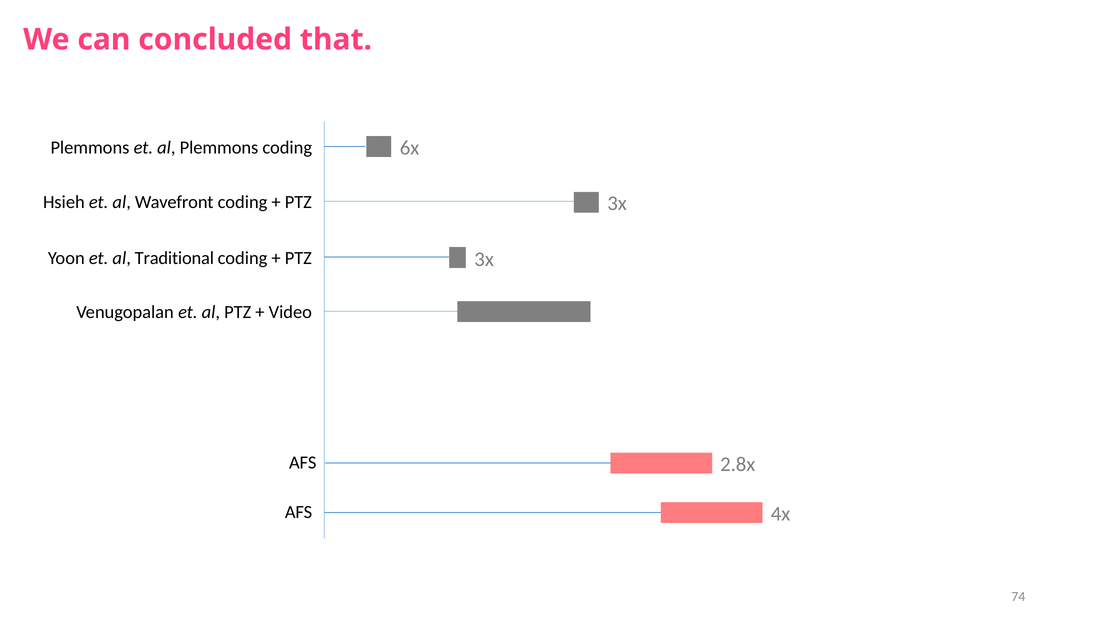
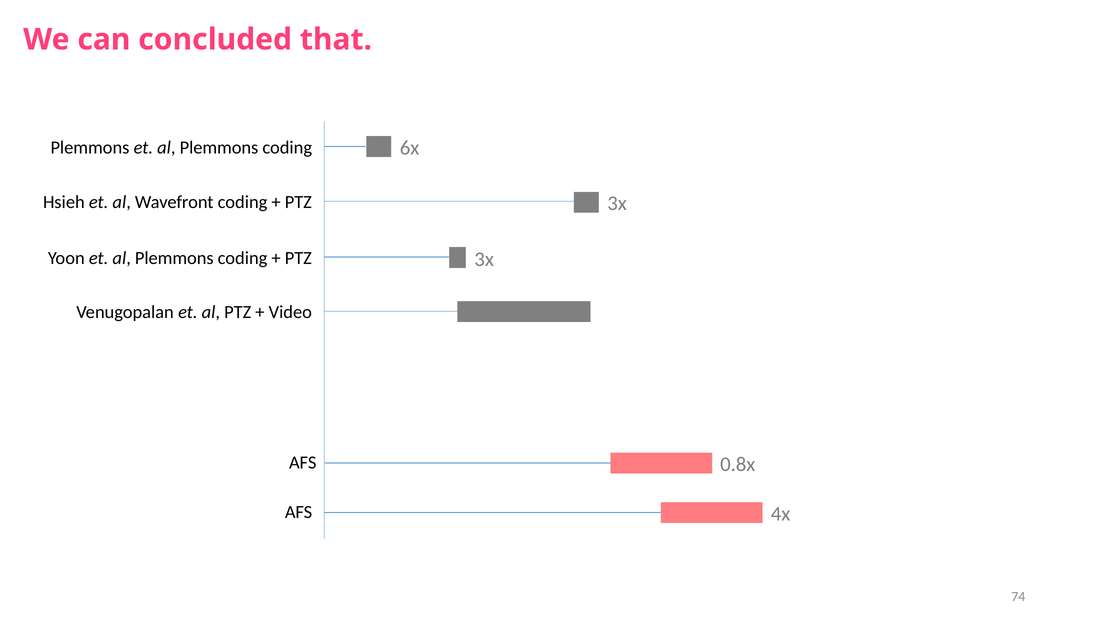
Yoon et al Traditional: Traditional -> Plemmons
2.8x: 2.8x -> 0.8x
